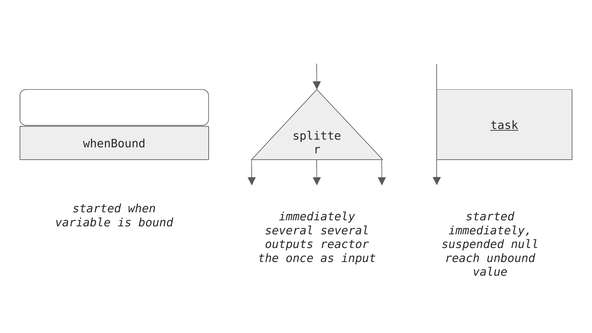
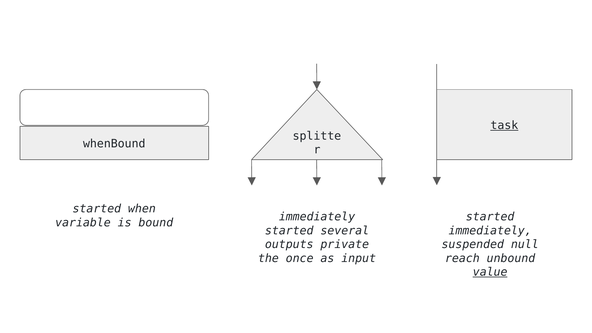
several at (289, 231): several -> started
reactor: reactor -> private
value underline: none -> present
